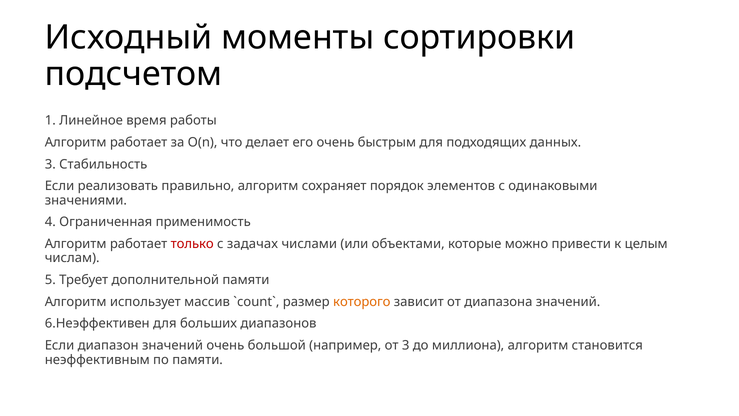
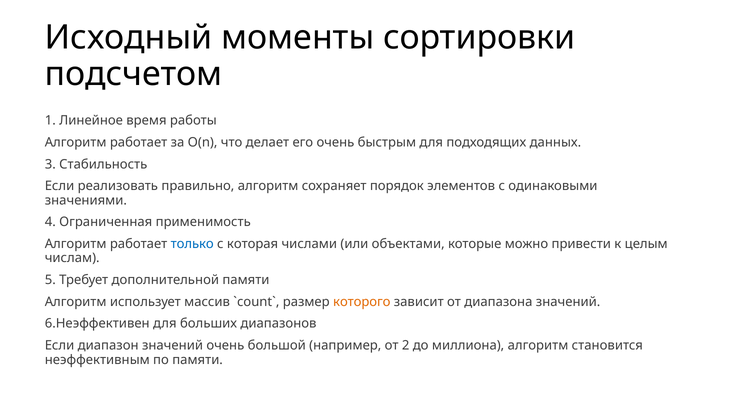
только colour: red -> blue
задачах: задачах -> которая
от 3: 3 -> 2
